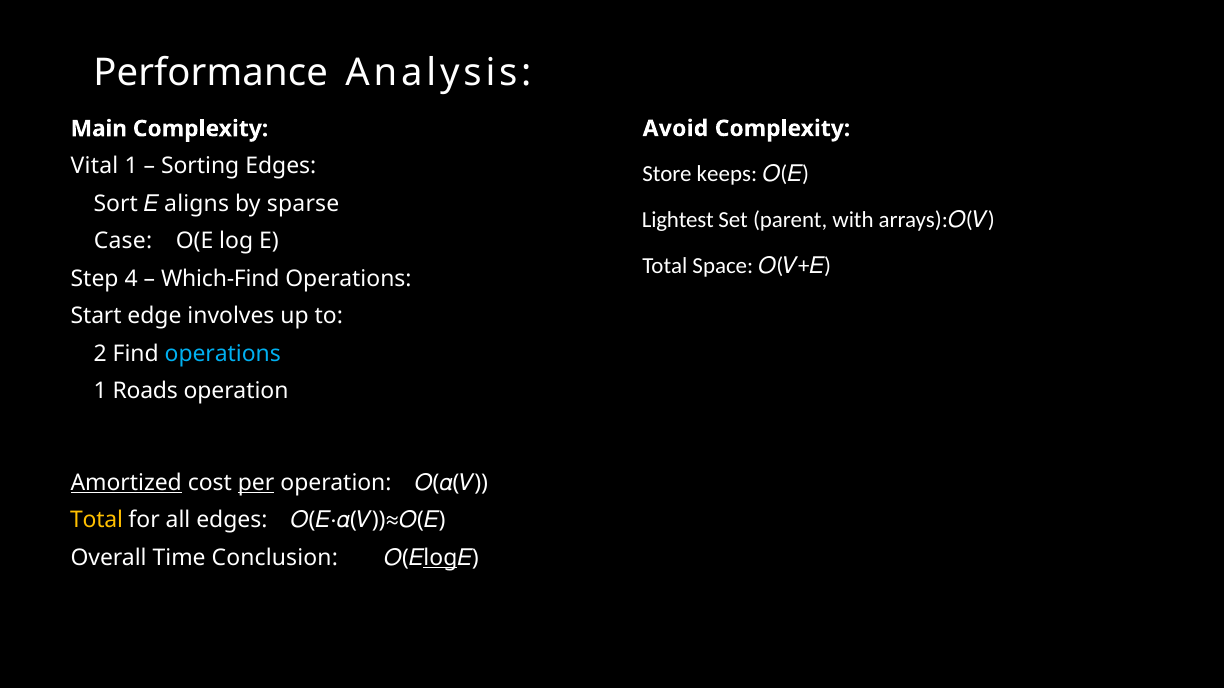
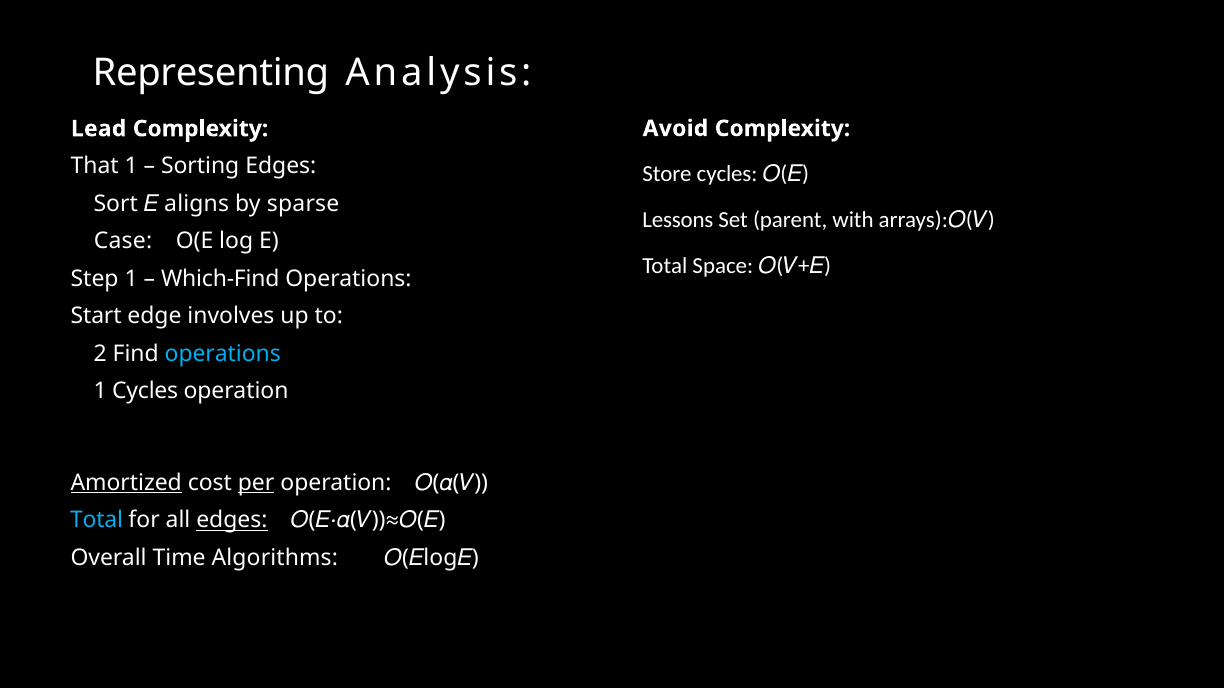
Performance: Performance -> Representing
Main: Main -> Lead
Vital: Vital -> That
Store keeps: keeps -> cycles
Lightest: Lightest -> Lessons
Step 4: 4 -> 1
1 Roads: Roads -> Cycles
Total at (97, 521) colour: yellow -> light blue
edges at (232, 521) underline: none -> present
Conclusion: Conclusion -> Algorithms
log at (440, 558) underline: present -> none
